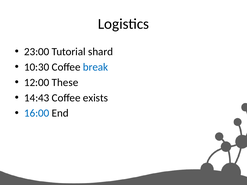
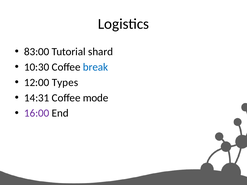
23:00: 23:00 -> 83:00
These: These -> Types
14:43: 14:43 -> 14:31
exists: exists -> mode
16:00 colour: blue -> purple
